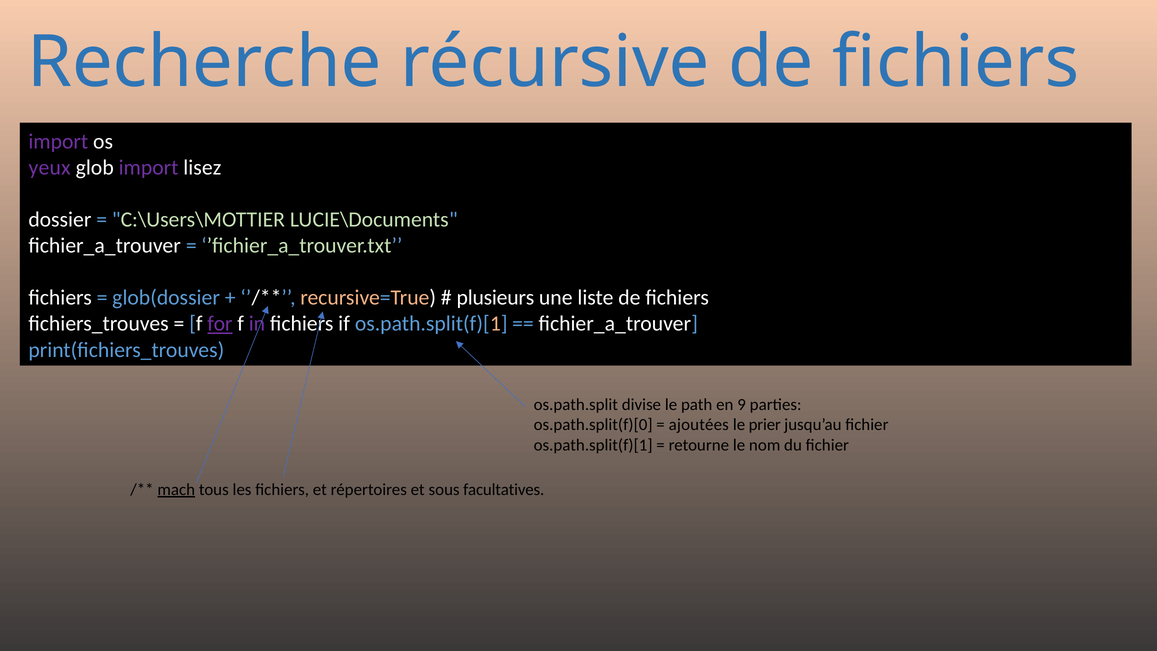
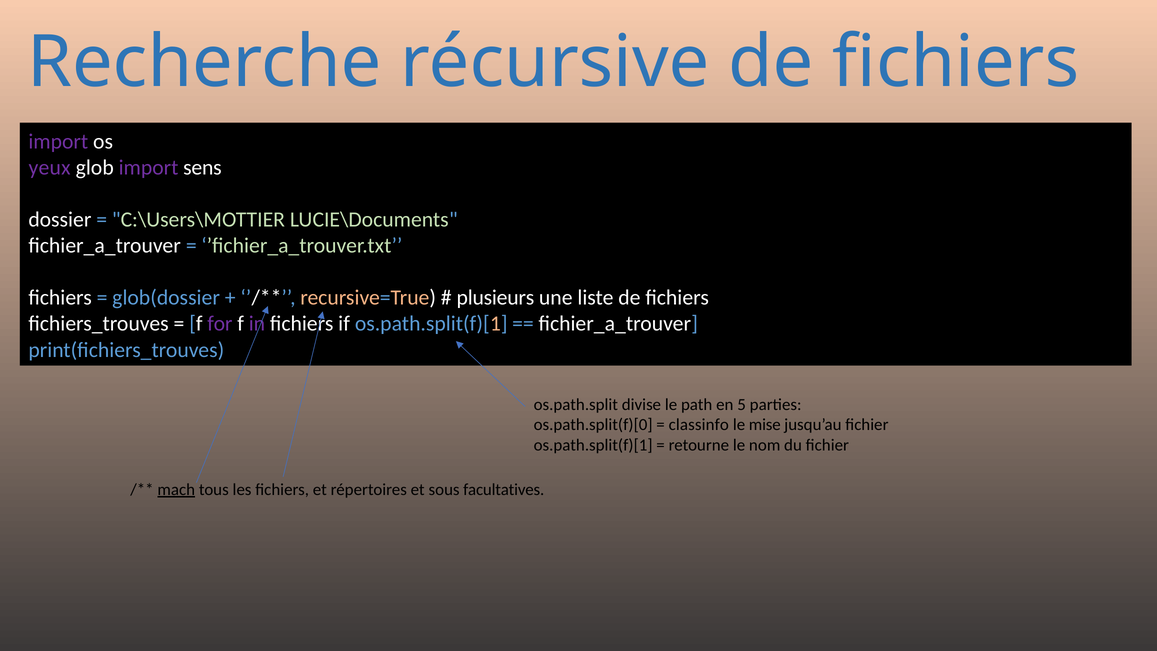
lisez: lisez -> sens
for underline: present -> none
9: 9 -> 5
ajoutées: ajoutées -> classinfo
prier: prier -> mise
